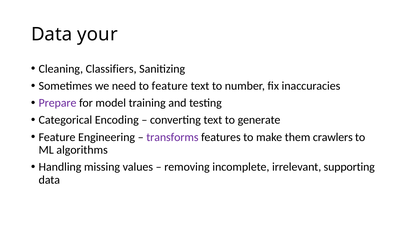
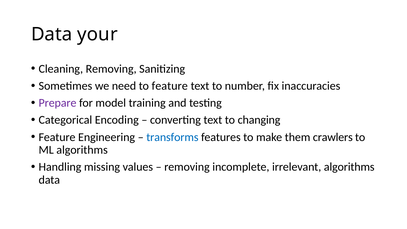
Cleaning Classifiers: Classifiers -> Removing
generate: generate -> changing
transforms colour: purple -> blue
irrelevant supporting: supporting -> algorithms
